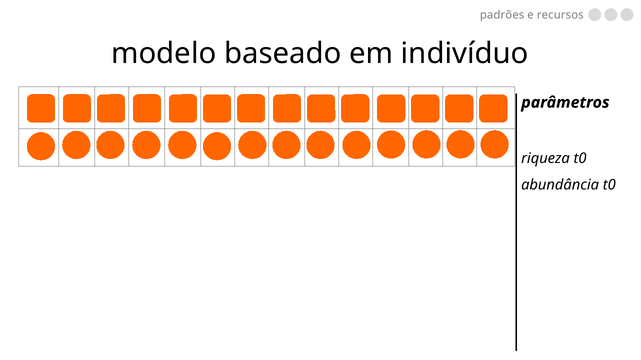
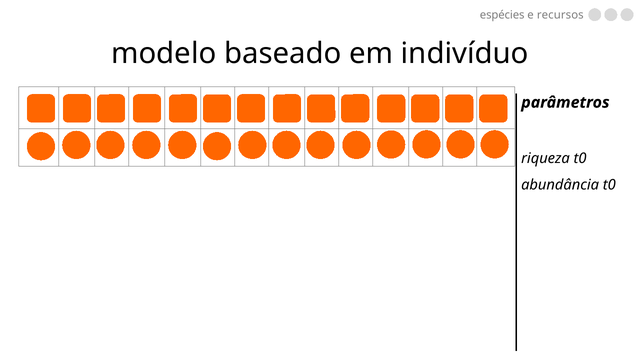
padrões: padrões -> espécies
